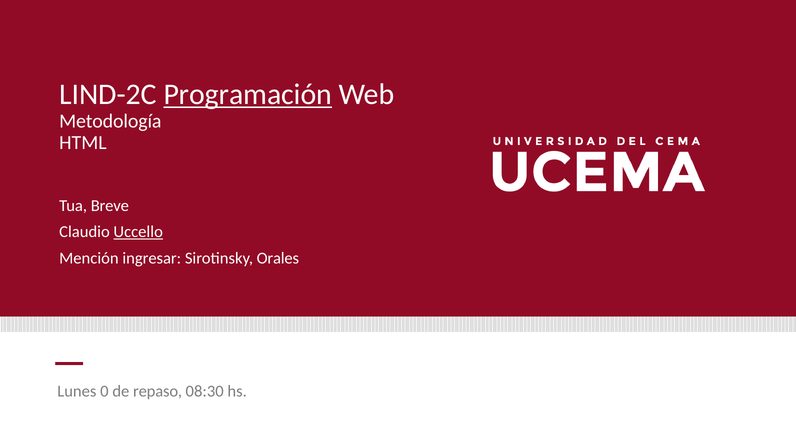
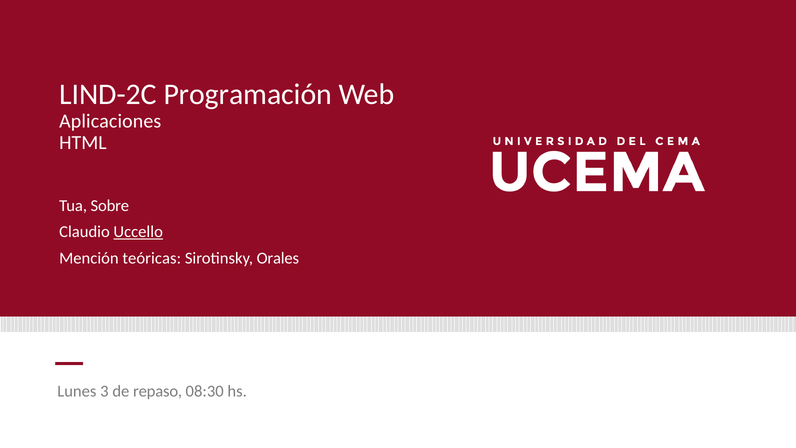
Programación underline: present -> none
Metodología: Metodología -> Aplicaciones
Breve: Breve -> Sobre
ingresar: ingresar -> teóricas
0: 0 -> 3
